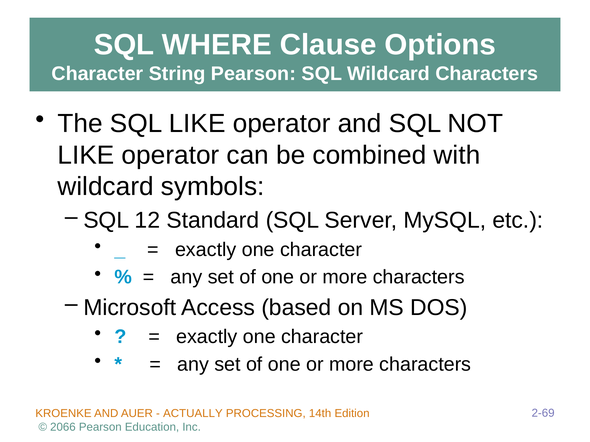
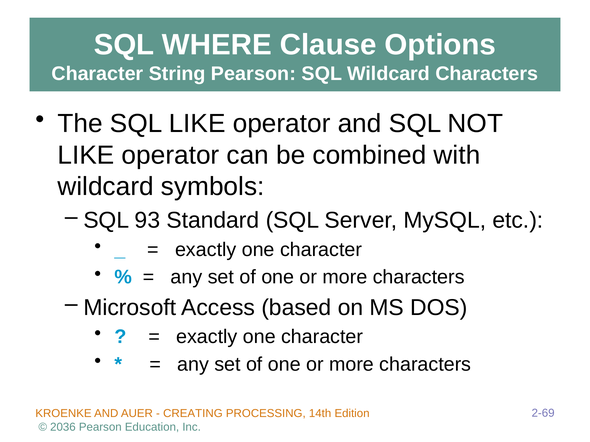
12: 12 -> 93
ACTUALLY: ACTUALLY -> CREATING
2066: 2066 -> 2036
